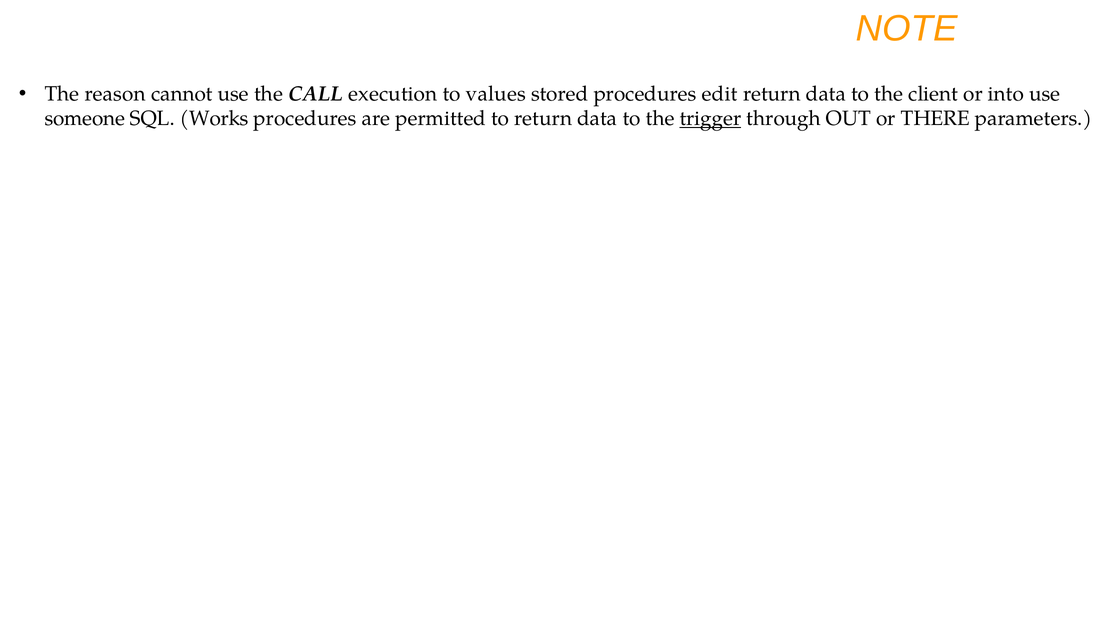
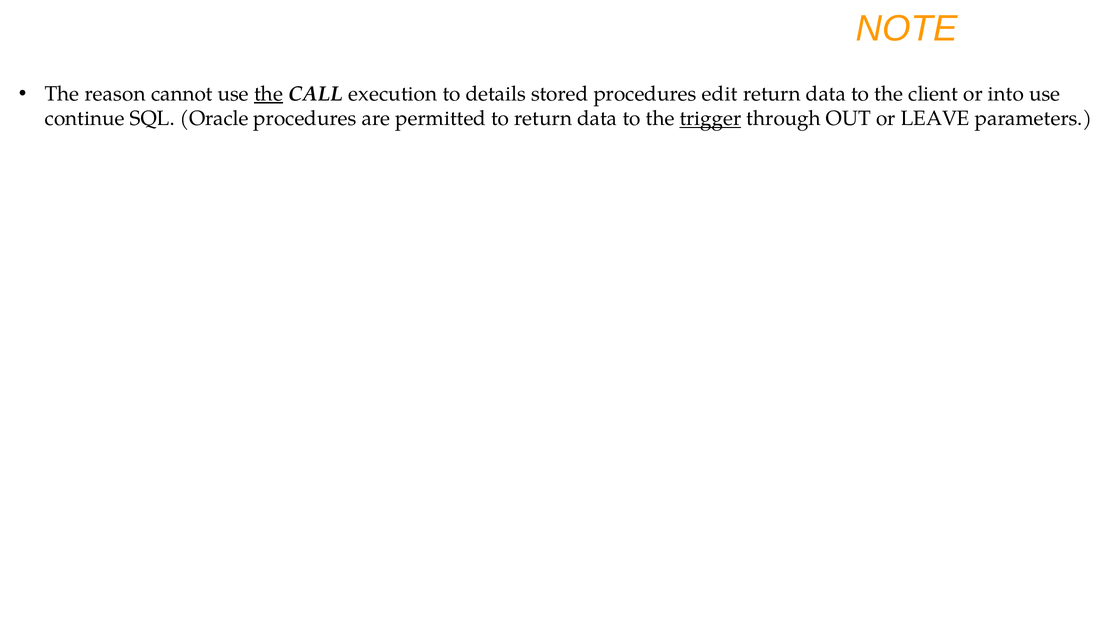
the at (268, 94) underline: none -> present
values: values -> details
someone: someone -> continue
Works: Works -> Oracle
THERE: THERE -> LEAVE
